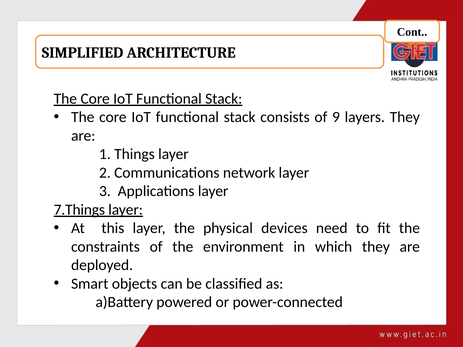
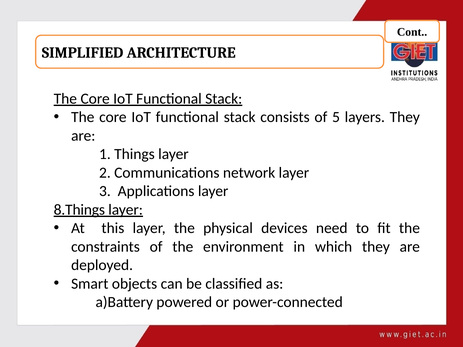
9: 9 -> 5
7.Things: 7.Things -> 8.Things
